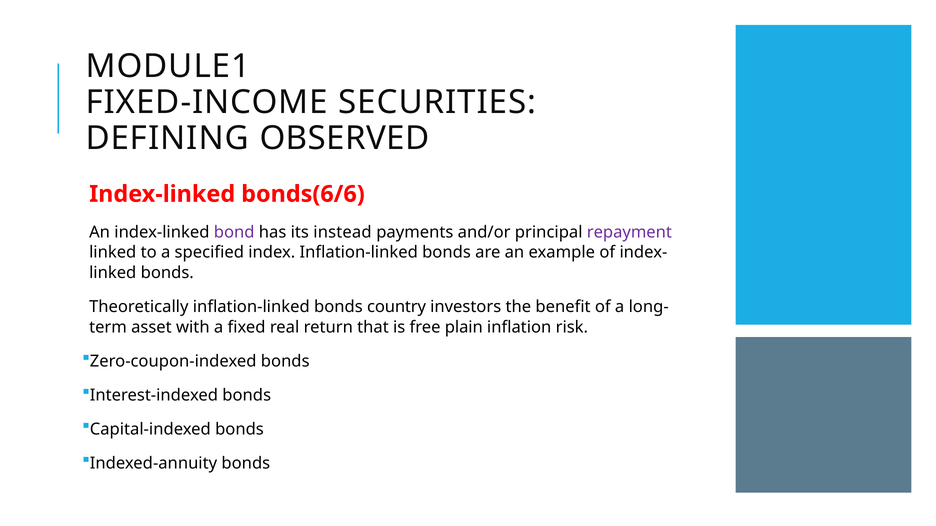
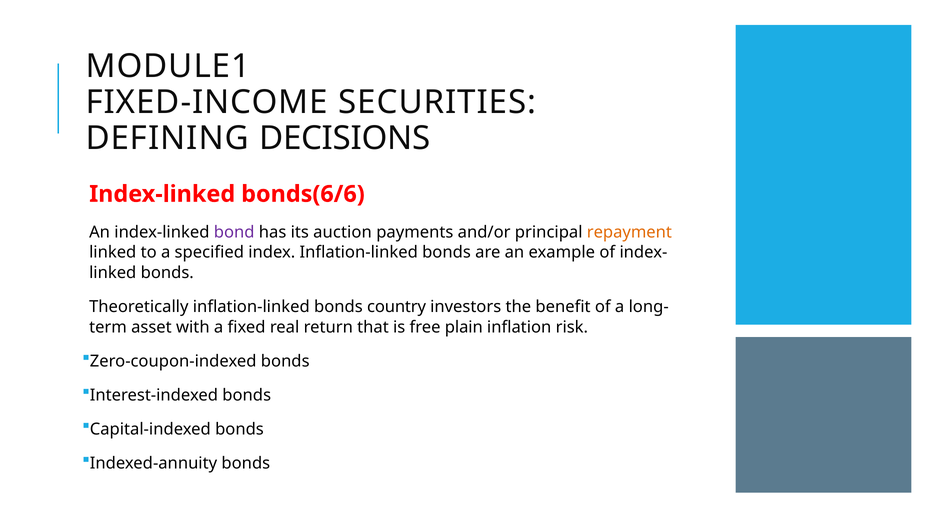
OBSERVED: OBSERVED -> DECISIONS
instead: instead -> auction
repayment colour: purple -> orange
